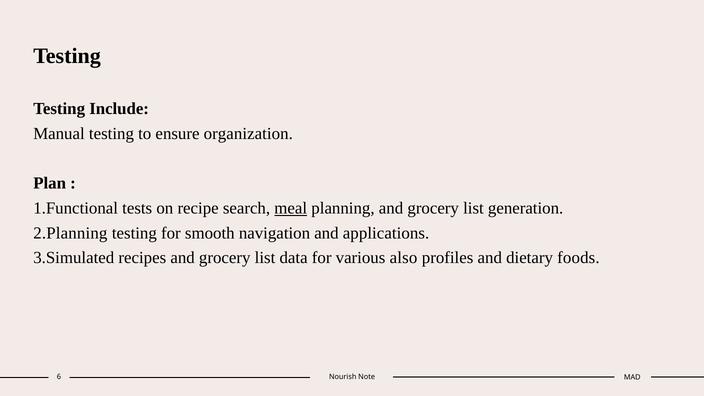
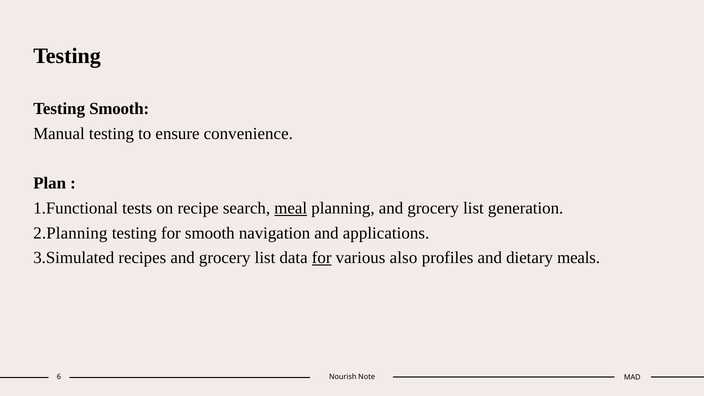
Testing Include: Include -> Smooth
organization: organization -> convenience
for at (322, 258) underline: none -> present
foods: foods -> meals
